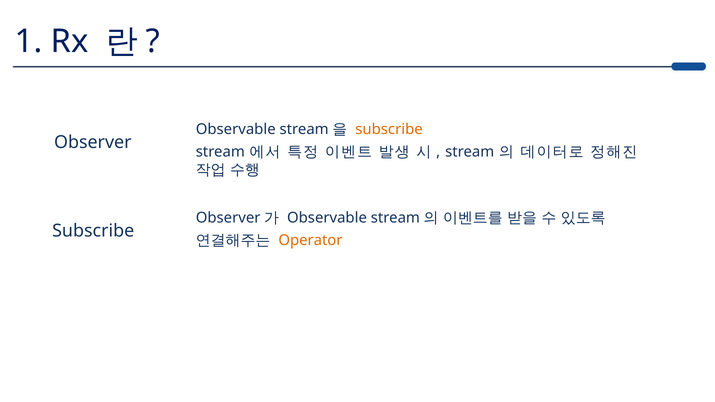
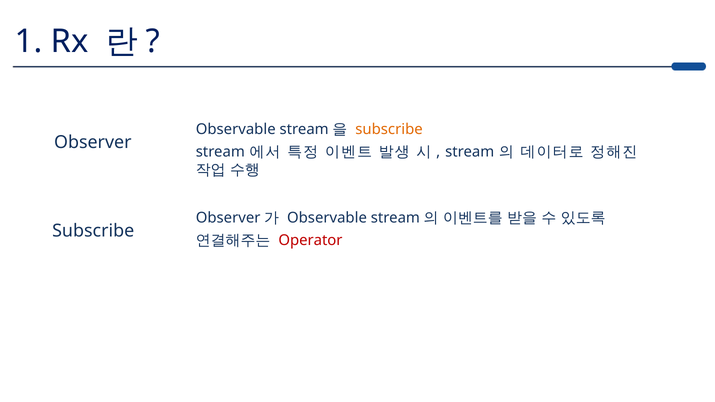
Operator colour: orange -> red
